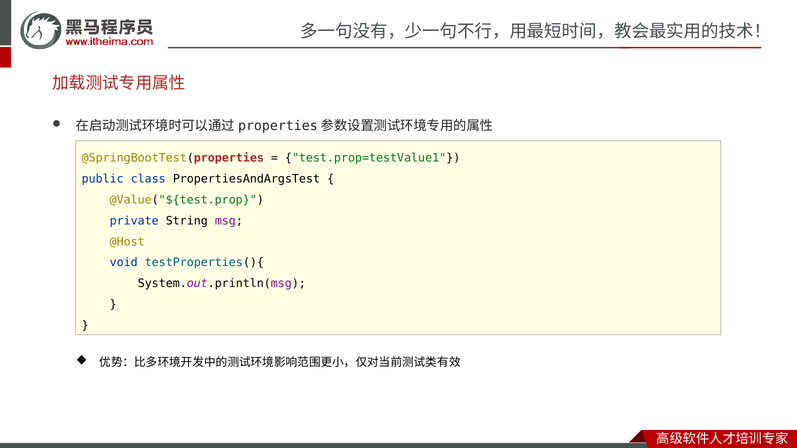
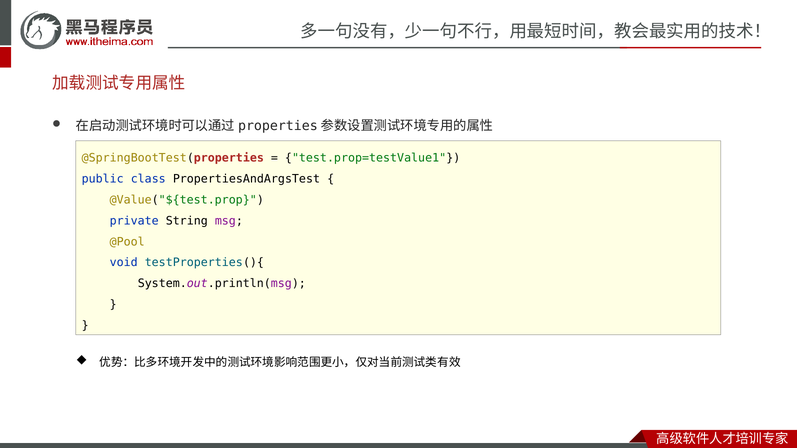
@Host: @Host -> @Pool
